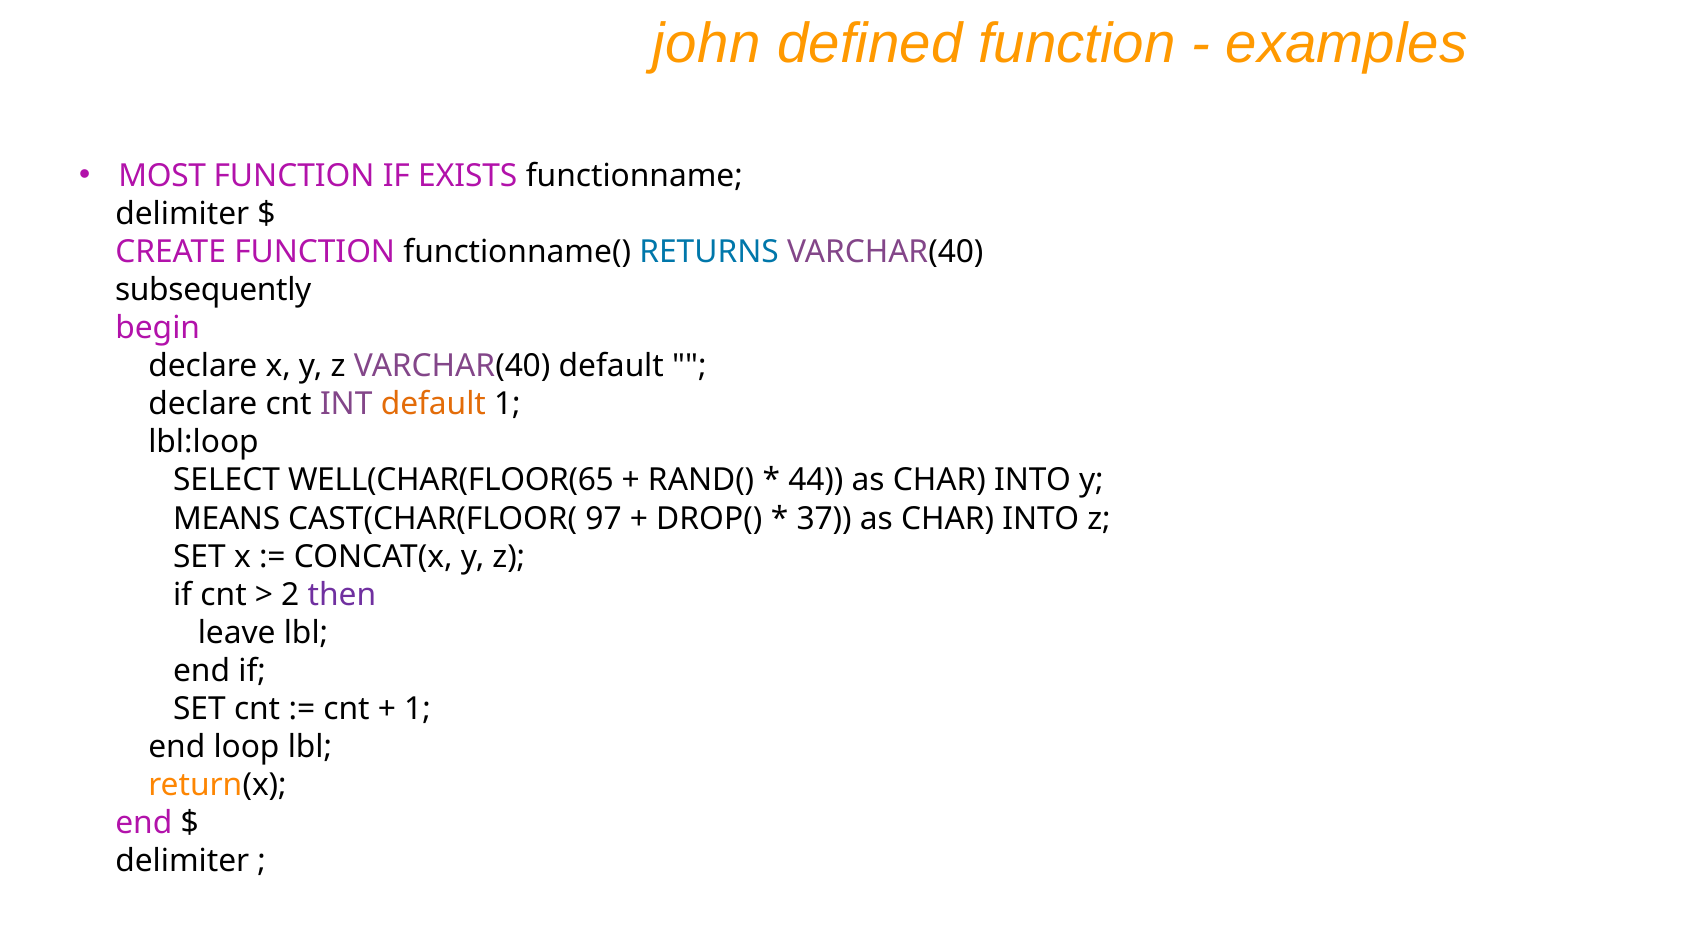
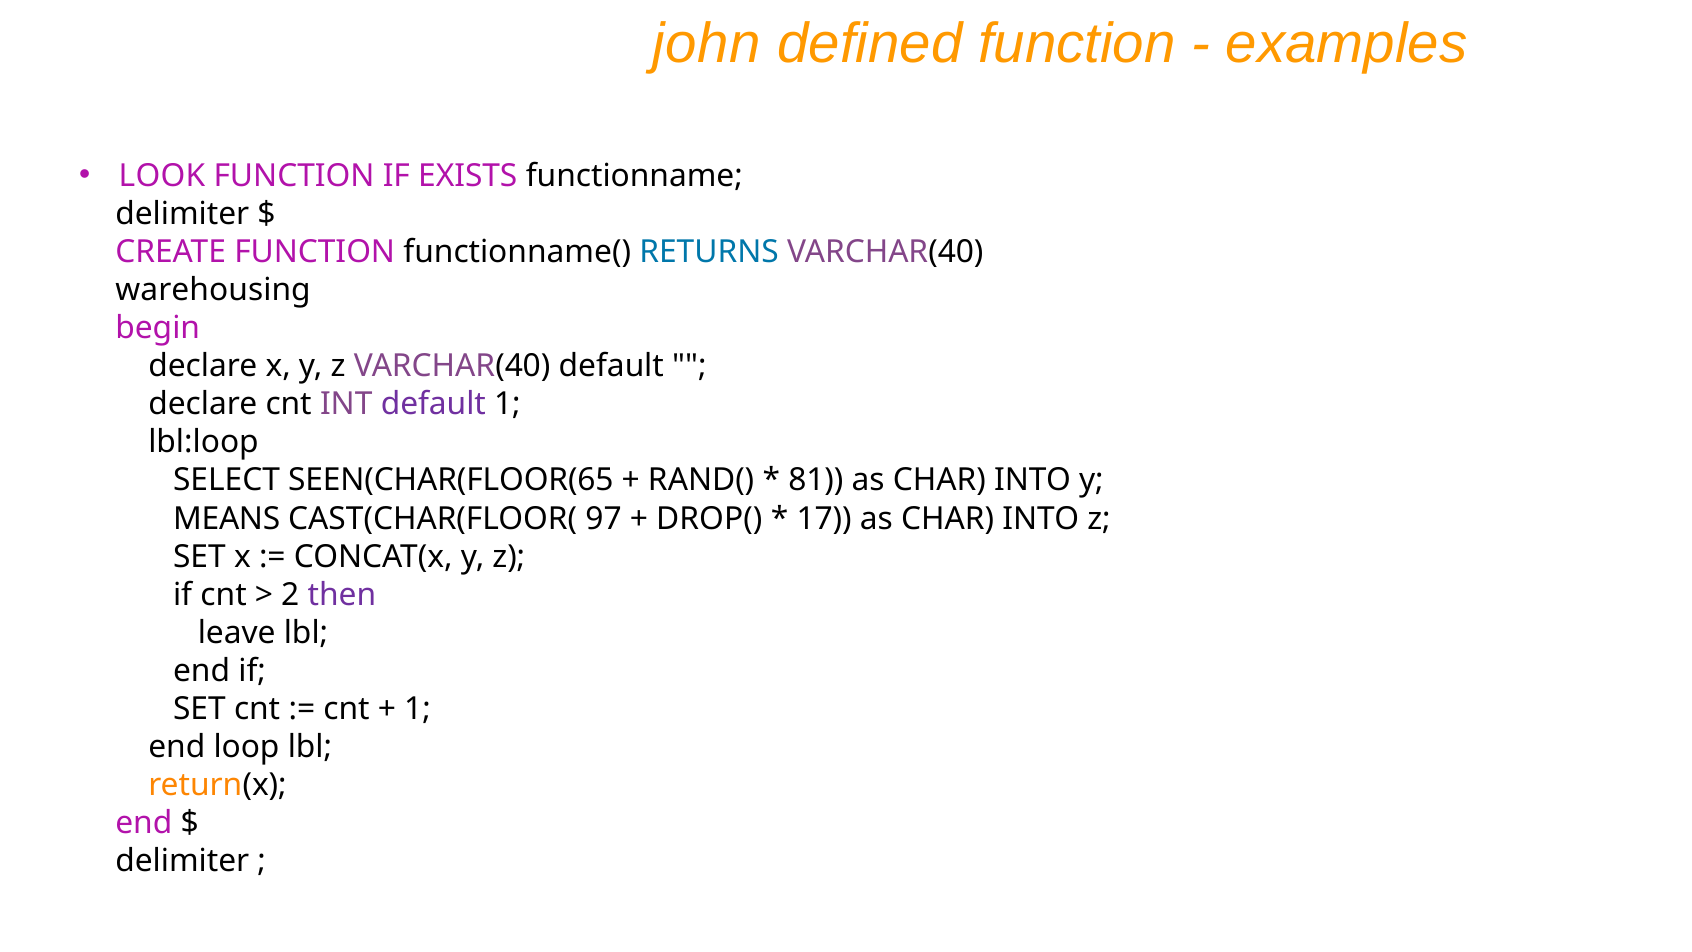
MOST: MOST -> LOOK
subsequently: subsequently -> warehousing
default at (433, 404) colour: orange -> purple
WELL(CHAR(FLOOR(65: WELL(CHAR(FLOOR(65 -> SEEN(CHAR(FLOOR(65
44: 44 -> 81
37: 37 -> 17
